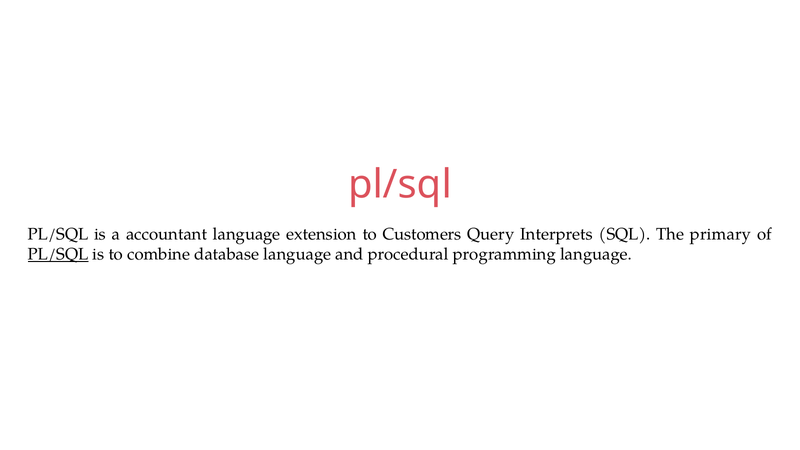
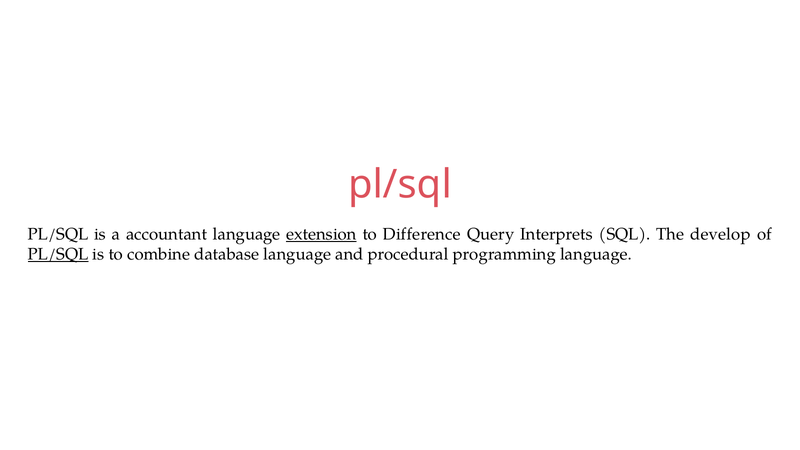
extension underline: none -> present
Customers: Customers -> Difference
primary: primary -> develop
